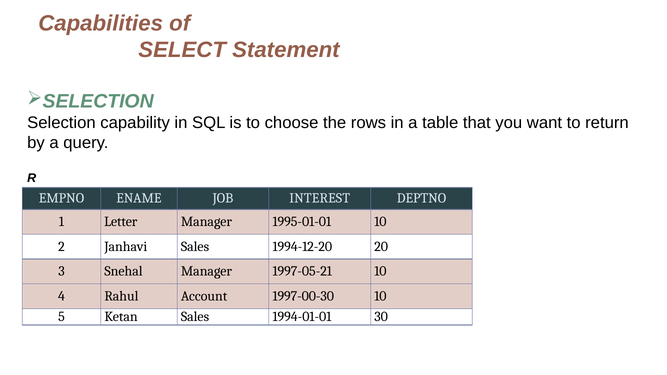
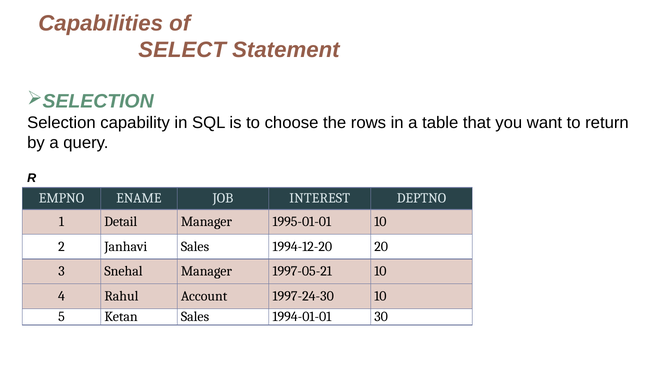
Letter: Letter -> Detail
1997-00-30: 1997-00-30 -> 1997-24-30
